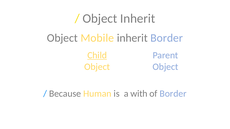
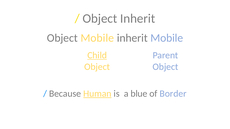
inherit Border: Border -> Mobile
Human underline: none -> present
with: with -> blue
